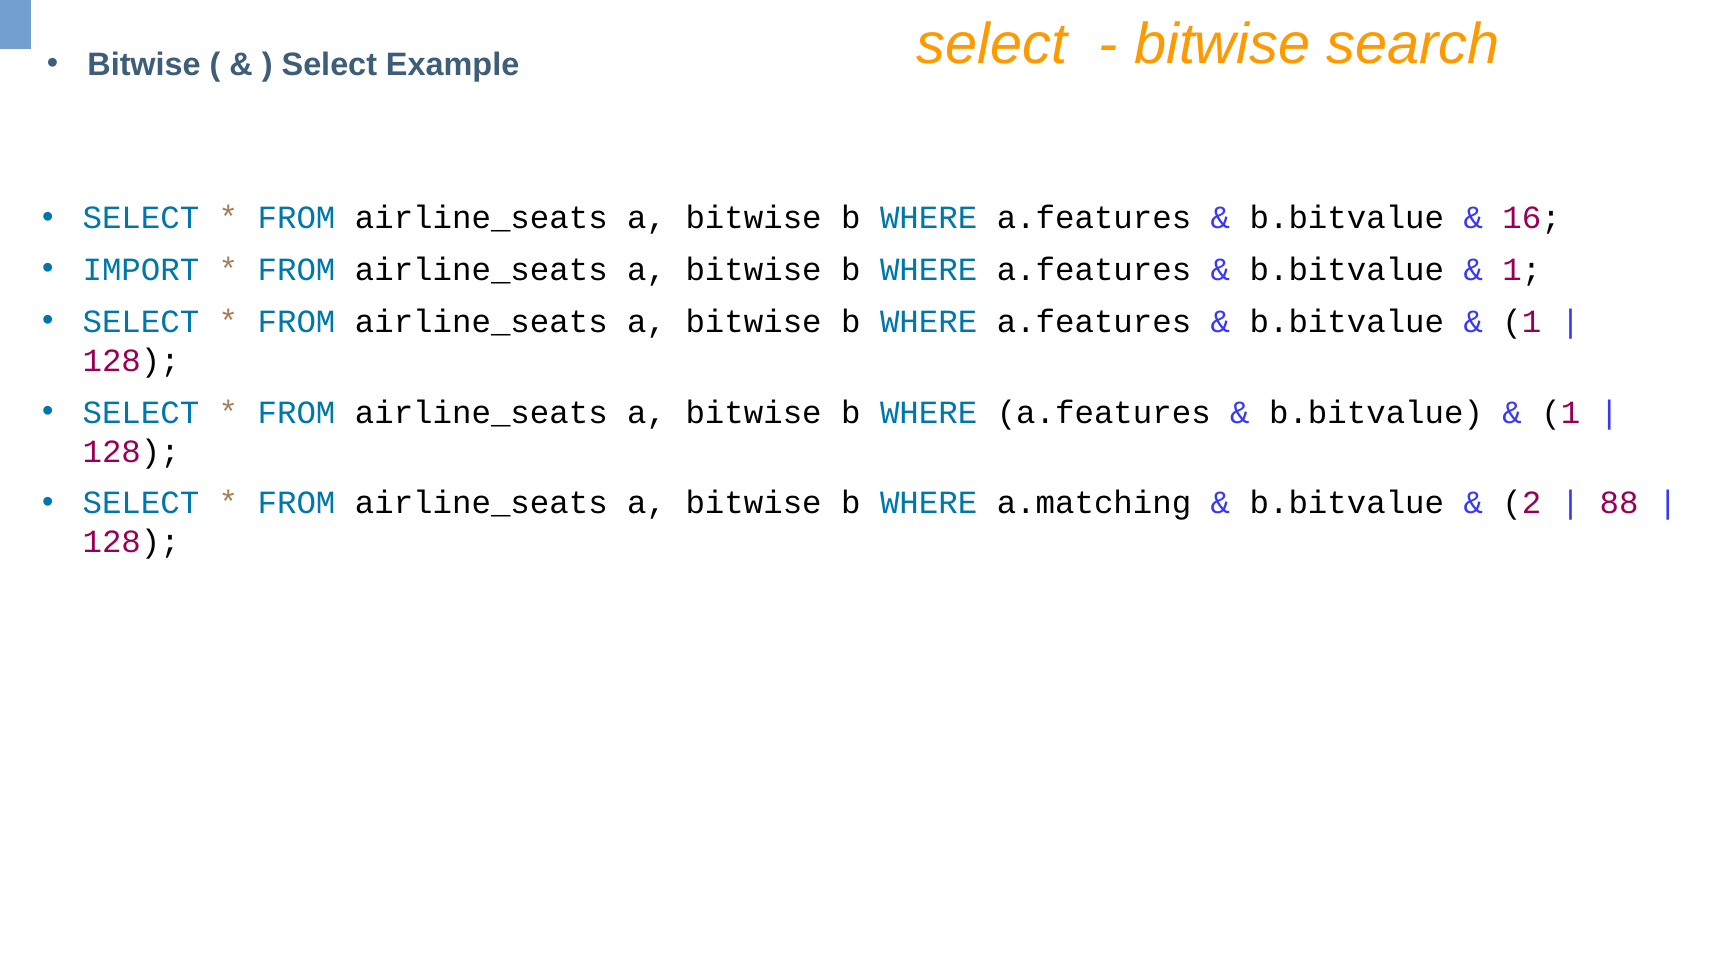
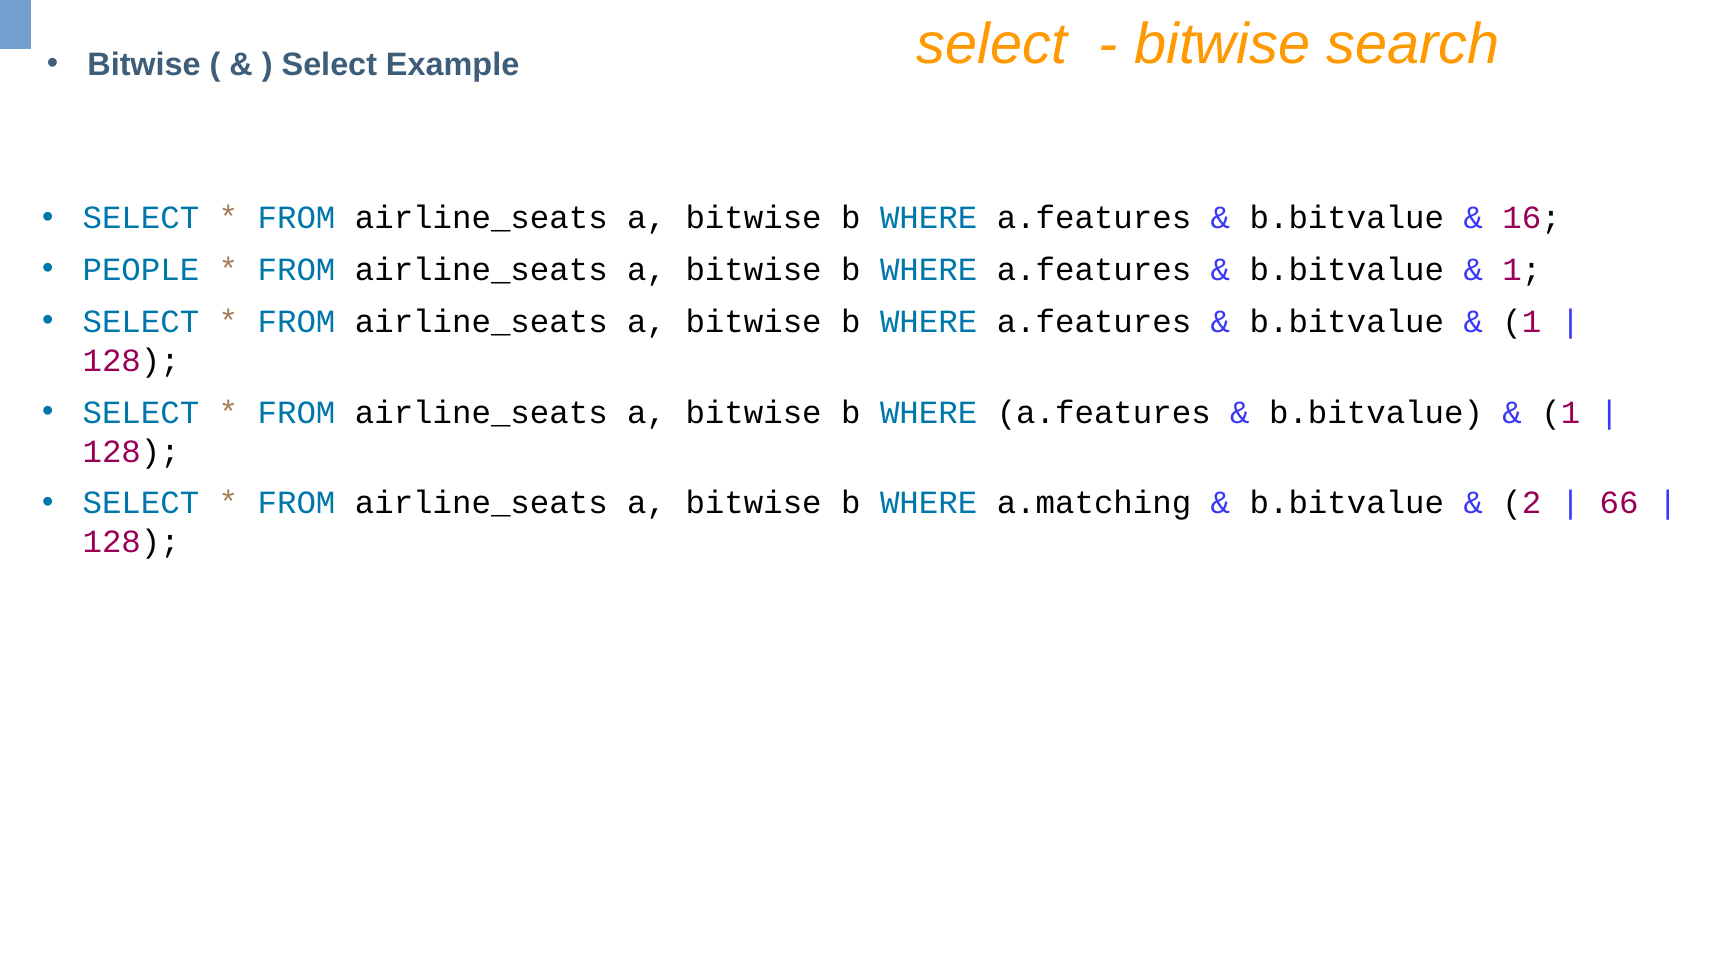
IMPORT: IMPORT -> PEOPLE
88: 88 -> 66
